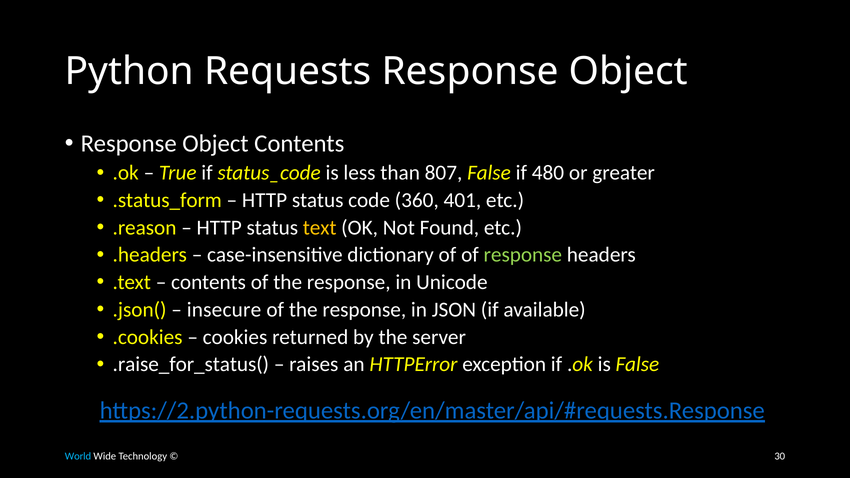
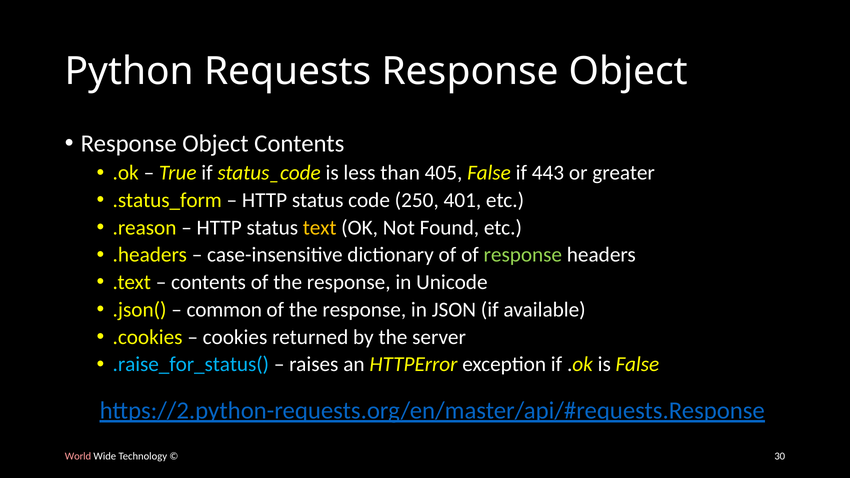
807: 807 -> 405
480: 480 -> 443
360: 360 -> 250
insecure: insecure -> common
.raise_for_status( colour: white -> light blue
World colour: light blue -> pink
